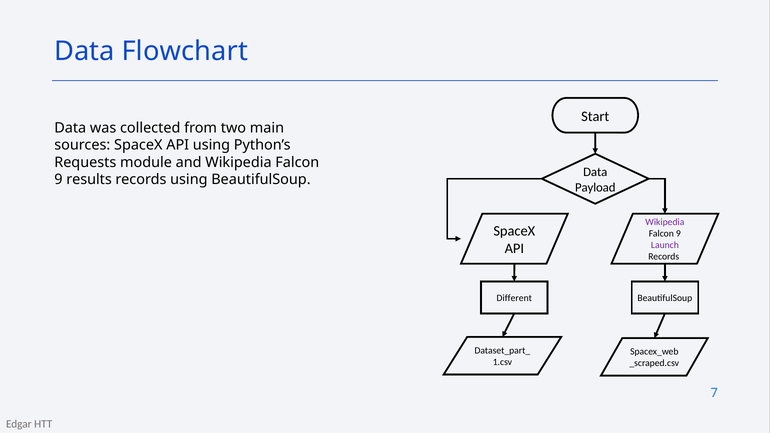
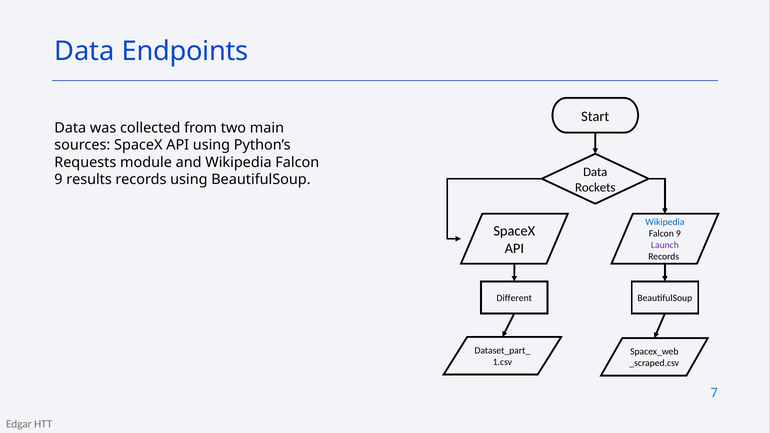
Flowchart: Flowchart -> Endpoints
Payload: Payload -> Rockets
Wikipedia at (665, 222) colour: purple -> blue
